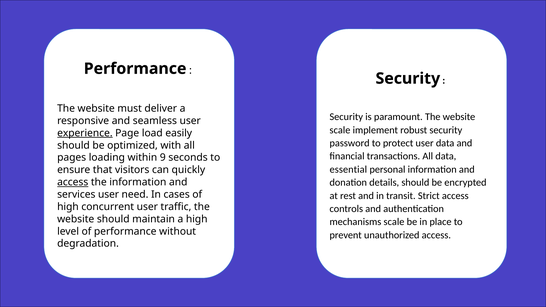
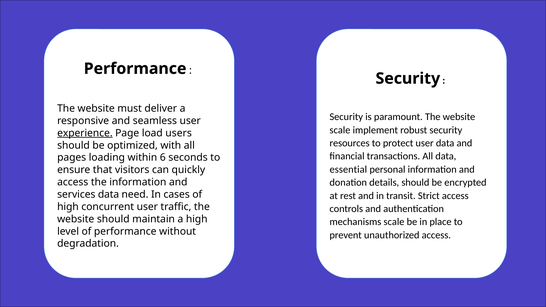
easily: easily -> users
password: password -> resources
9: 9 -> 6
access at (73, 182) underline: present -> none
services user: user -> data
